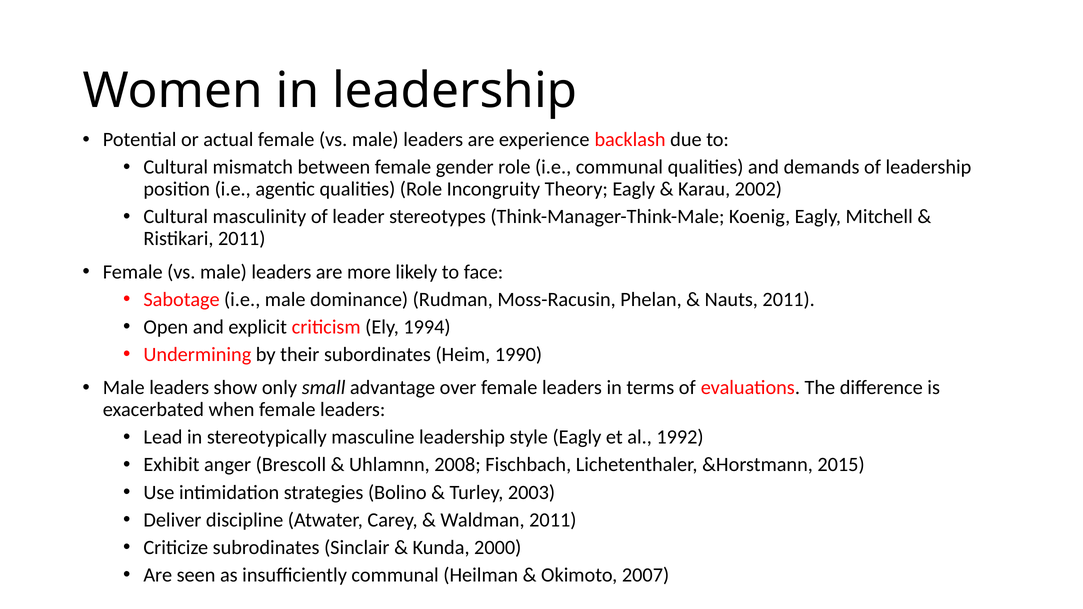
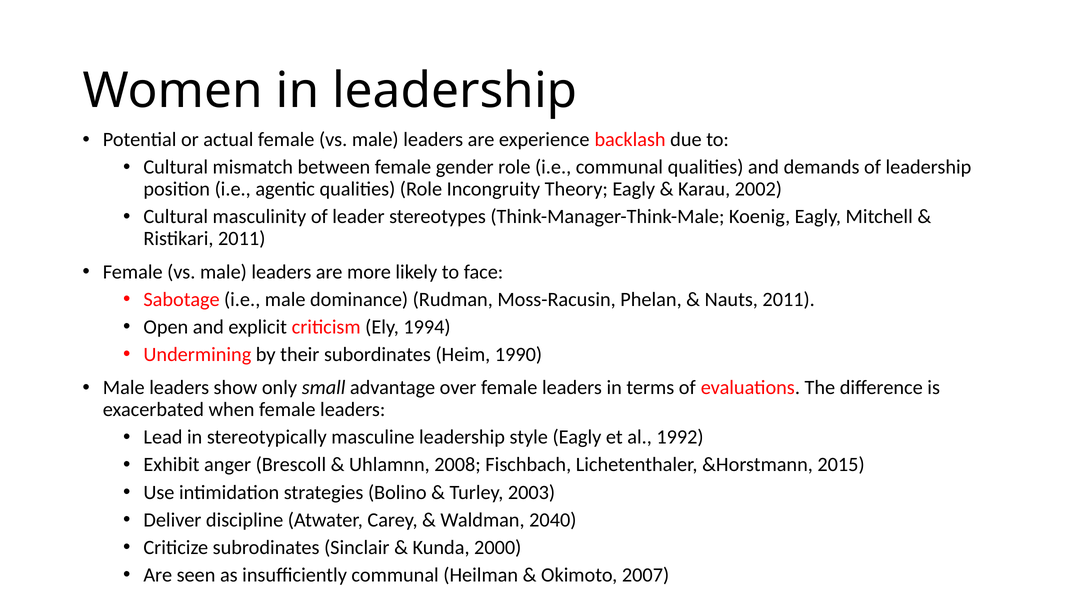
Waldman 2011: 2011 -> 2040
